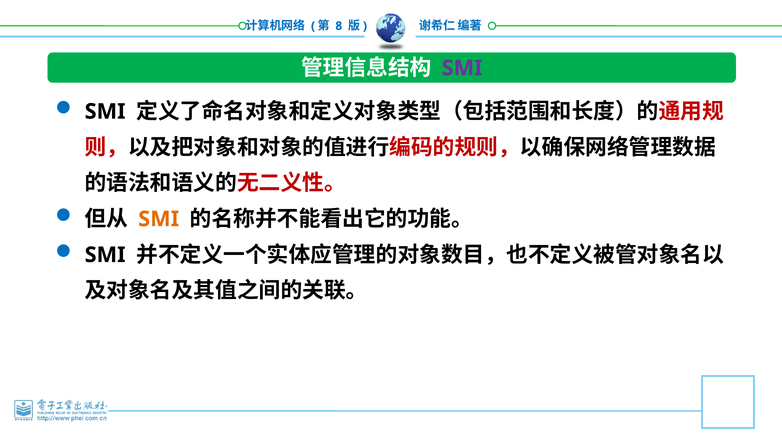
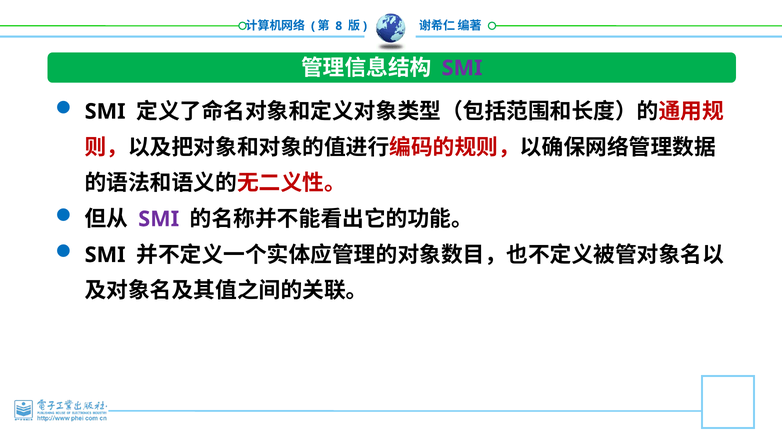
SMI at (159, 219) colour: orange -> purple
